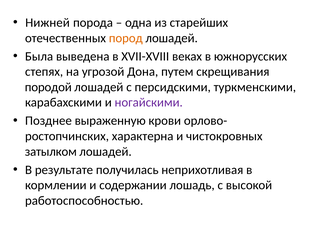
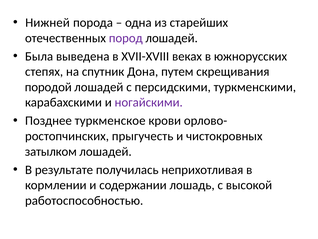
пород colour: orange -> purple
угрозой: угрозой -> спутник
выраженную: выраженную -> туркменское
характерна: характерна -> прыгучесть
